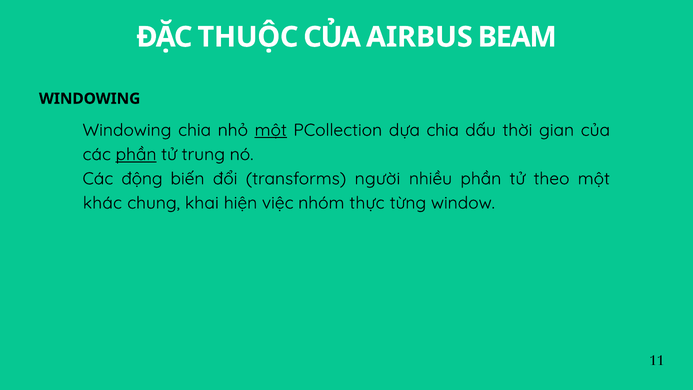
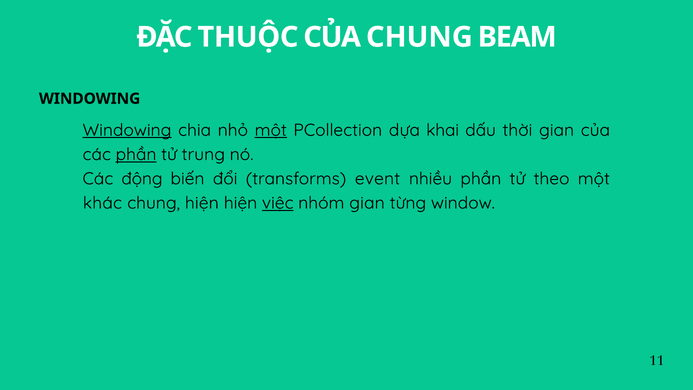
CỦA AIRBUS: AIRBUS -> CHUNG
Windowing at (127, 130) underline: none -> present
dựa chia: chia -> khai
người: người -> event
chung khai: khai -> hiện
việc underline: none -> present
nhóm thực: thực -> gian
